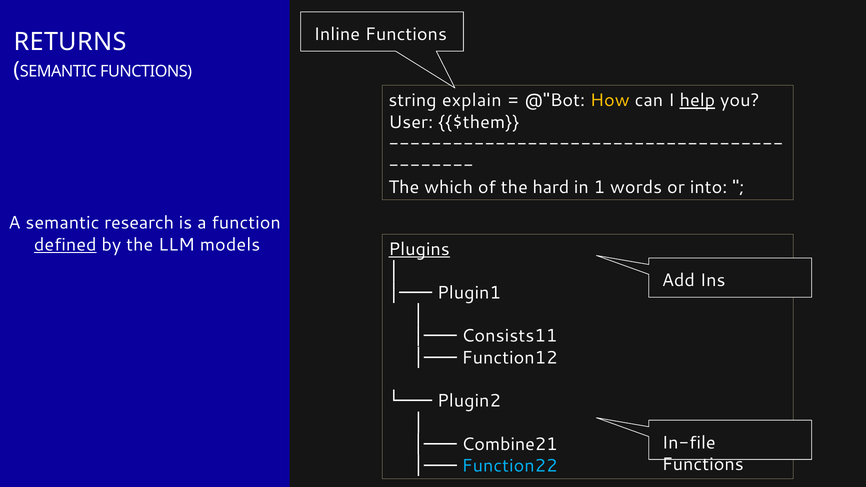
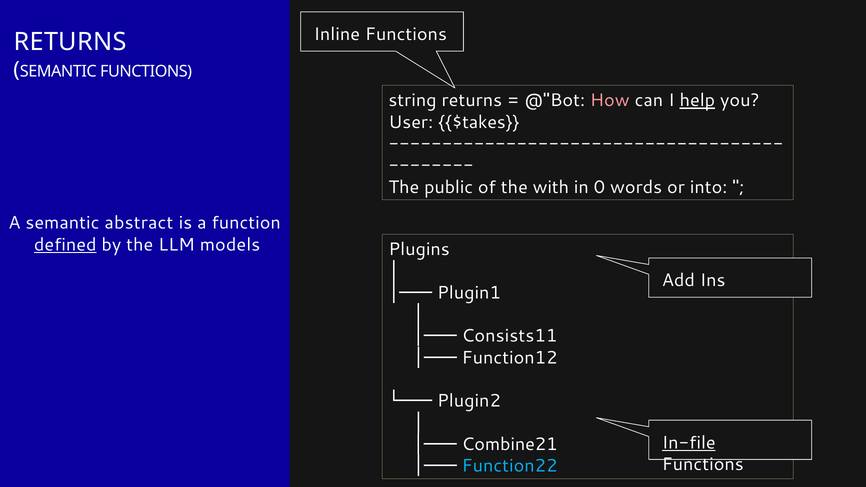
string explain: explain -> returns
How colour: yellow -> pink
$them: $them -> $takes
which: which -> public
hard: hard -> with
1: 1 -> 0
research: research -> abstract
Plugins underline: present -> none
In-file underline: none -> present
